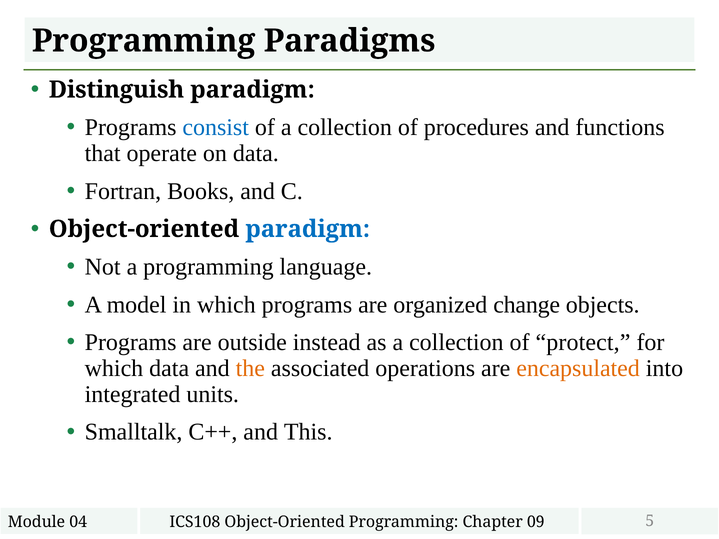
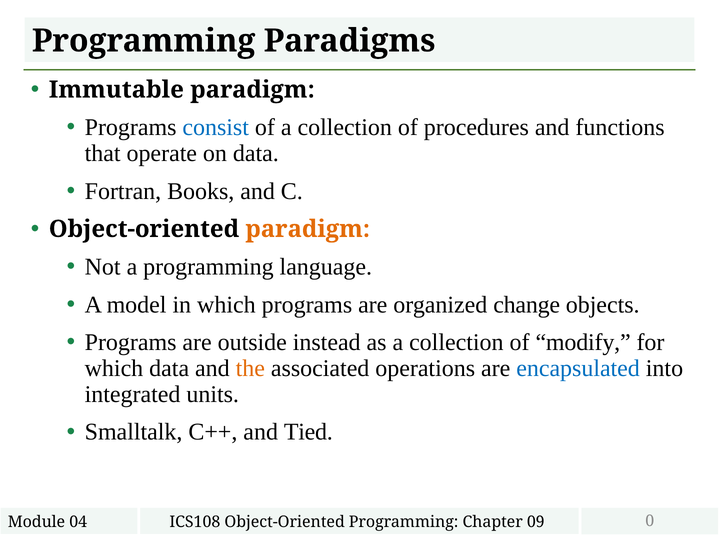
Distinguish: Distinguish -> Immutable
paradigm at (308, 229) colour: blue -> orange
protect: protect -> modify
encapsulated colour: orange -> blue
This: This -> Tied
5: 5 -> 0
